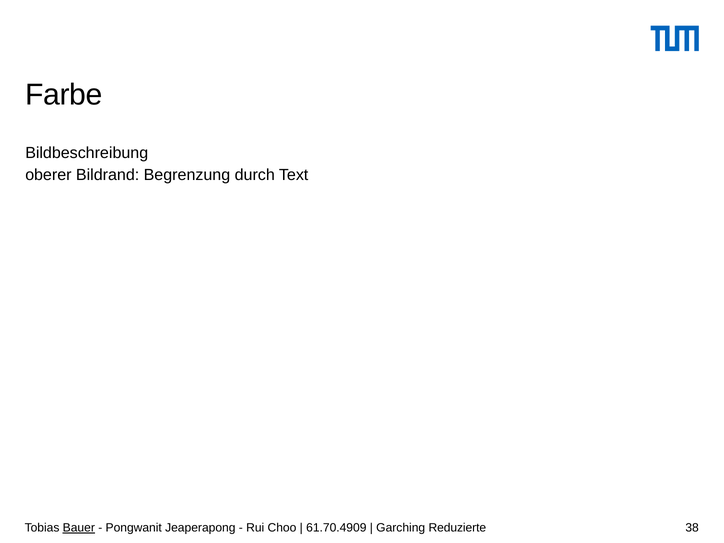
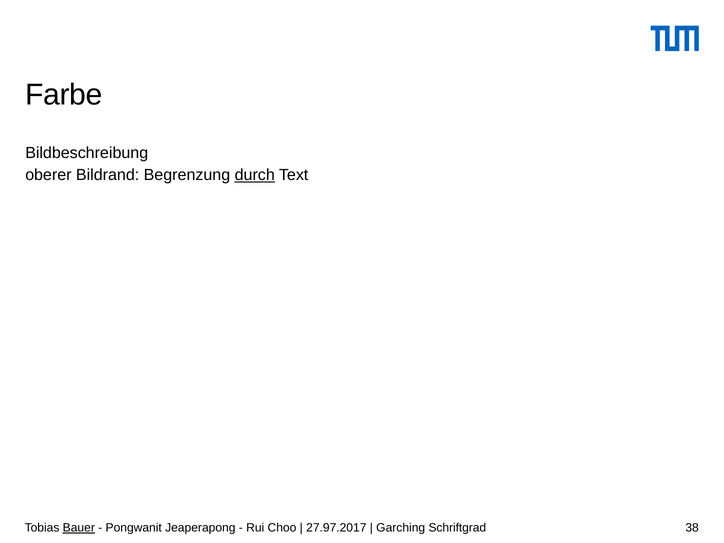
durch underline: none -> present
61.70.4909: 61.70.4909 -> 27.97.2017
Reduzierte: Reduzierte -> Schriftgrad
